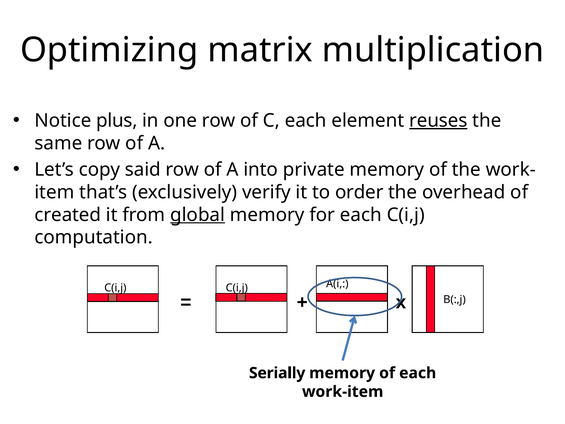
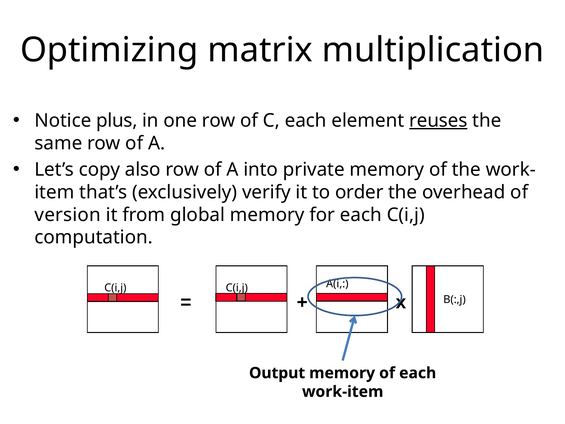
said: said -> also
created: created -> version
global underline: present -> none
Serially: Serially -> Output
